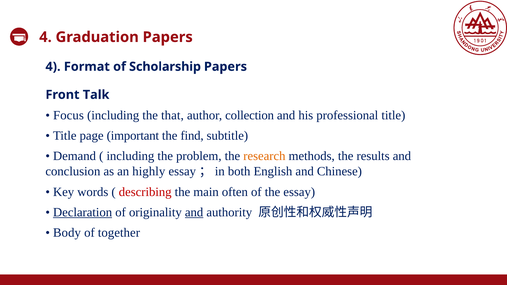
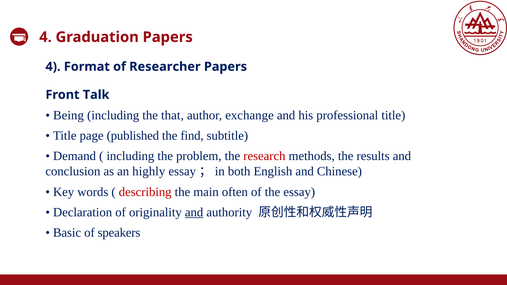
Scholarship: Scholarship -> Researcher
Focus: Focus -> Being
collection: collection -> exchange
important: important -> published
research colour: orange -> red
Declaration underline: present -> none
Body: Body -> Basic
together: together -> speakers
